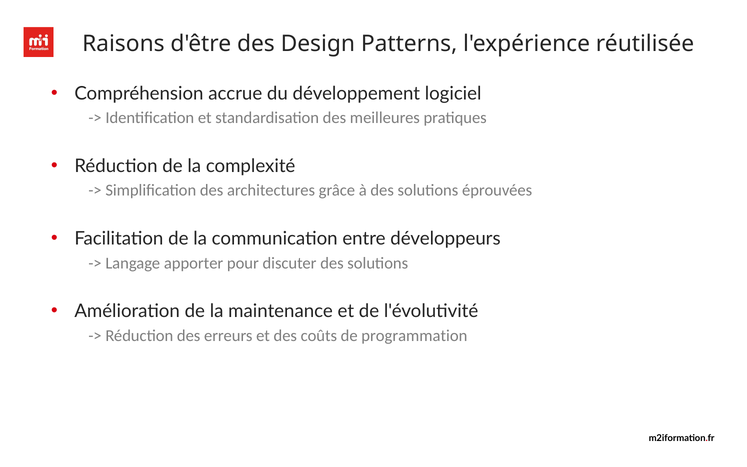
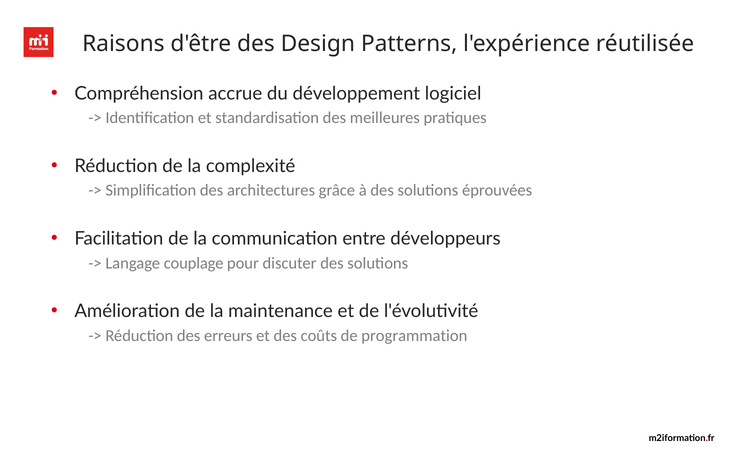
apporter: apporter -> couplage
